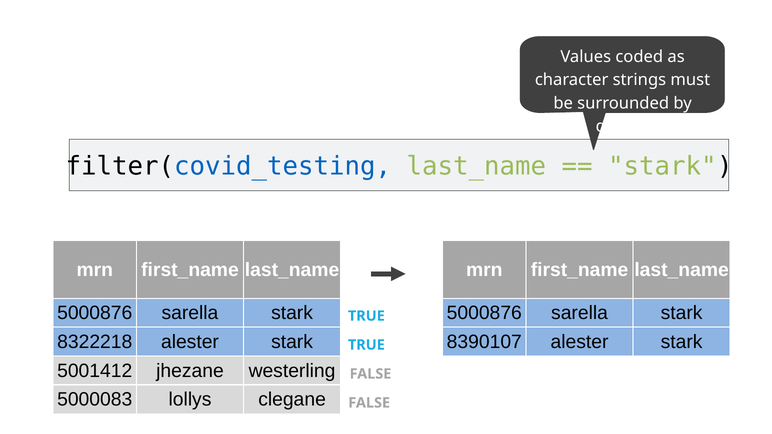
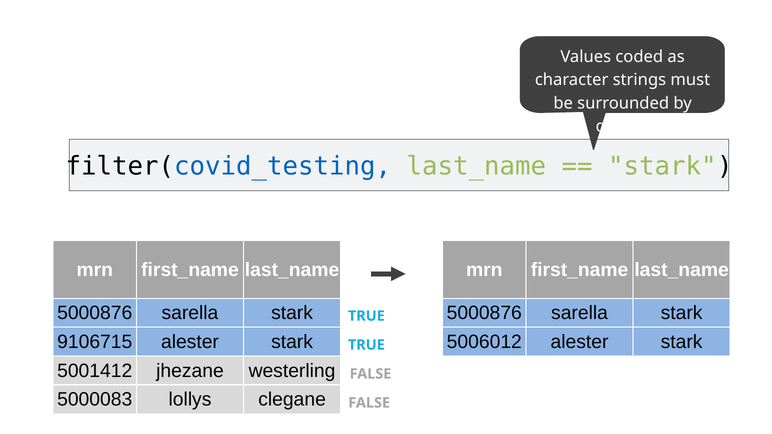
8322218: 8322218 -> 9106715
8390107: 8390107 -> 5006012
